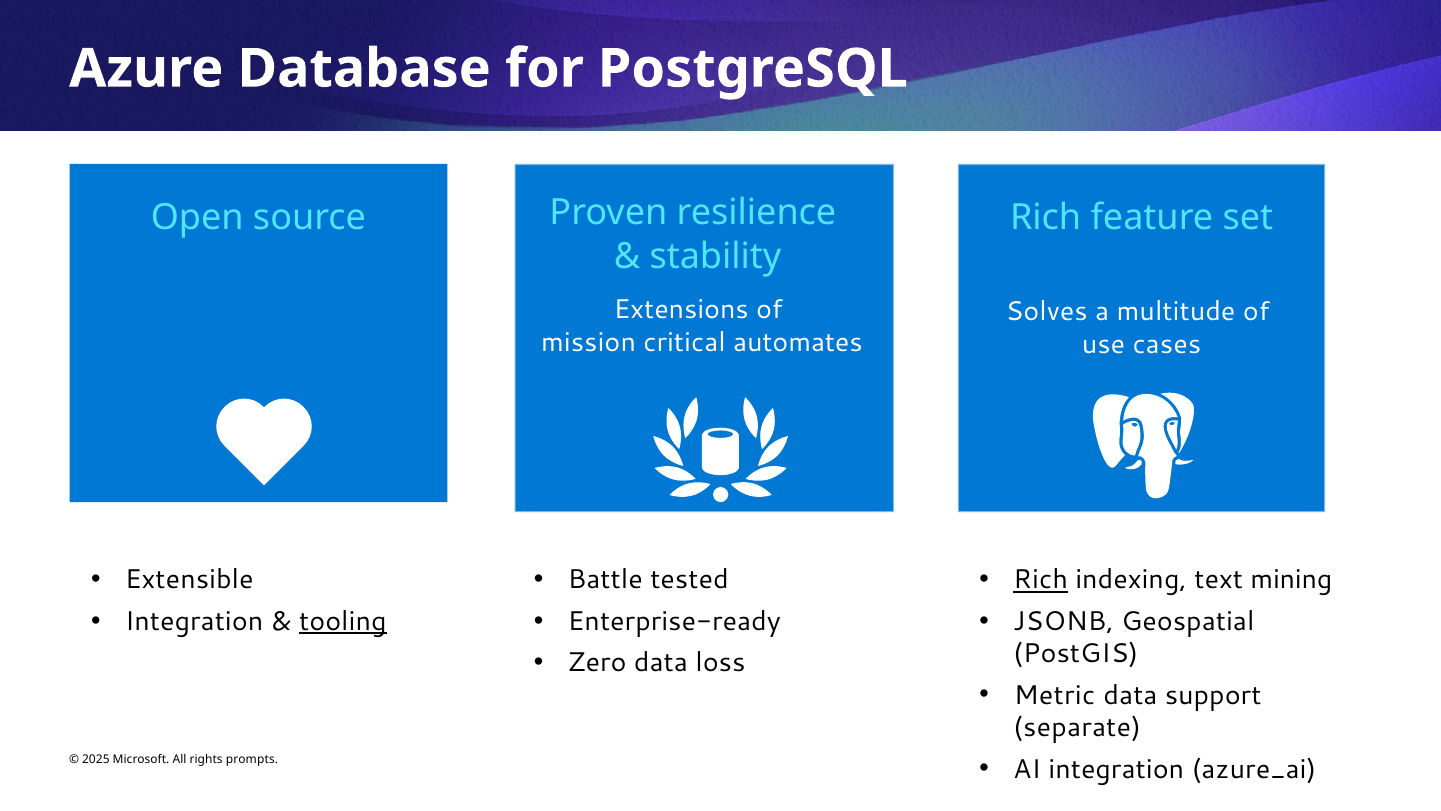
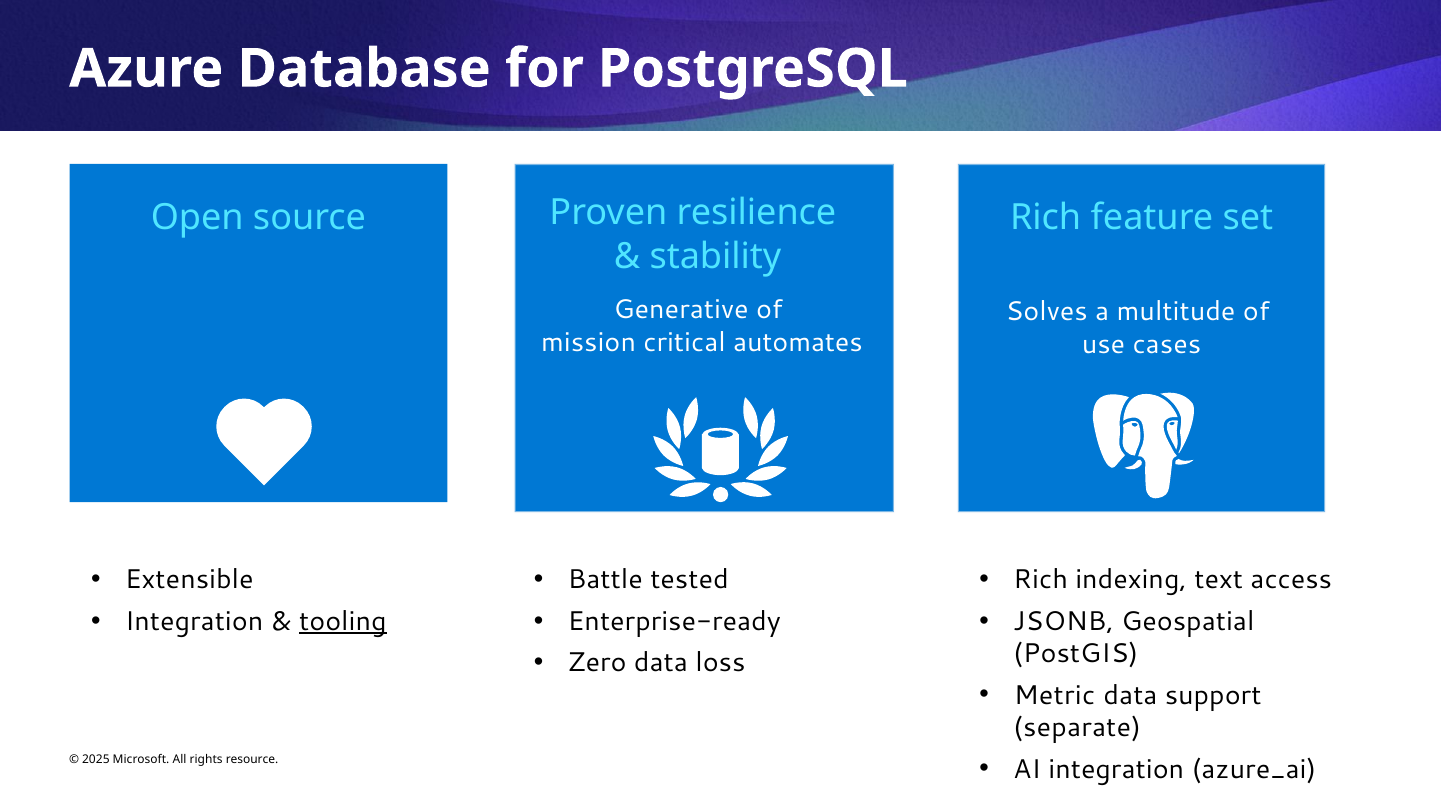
Extensions: Extensions -> Generative
Rich at (1041, 580) underline: present -> none
mining: mining -> access
prompts: prompts -> resource
